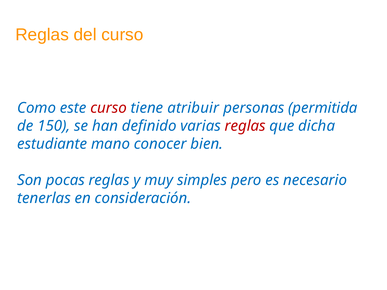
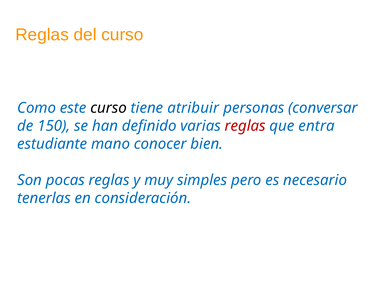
curso at (109, 108) colour: red -> black
permitida: permitida -> conversar
dicha: dicha -> entra
